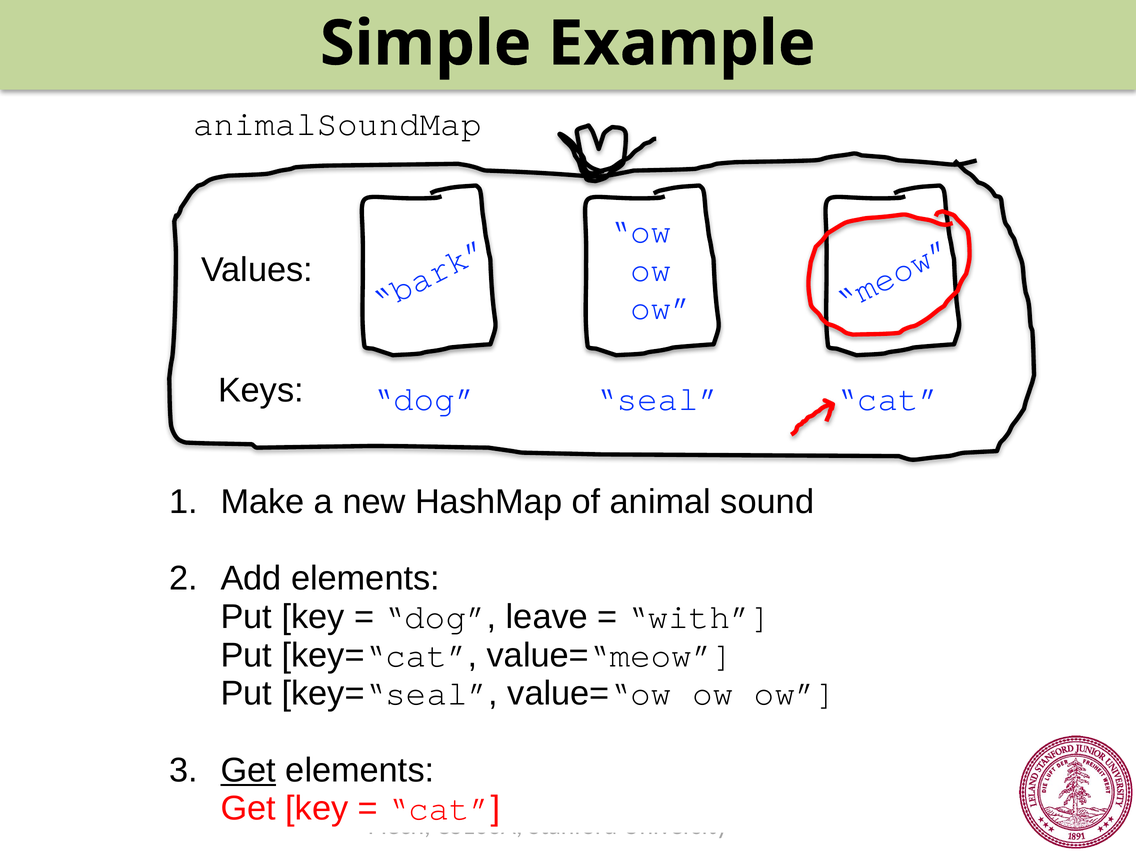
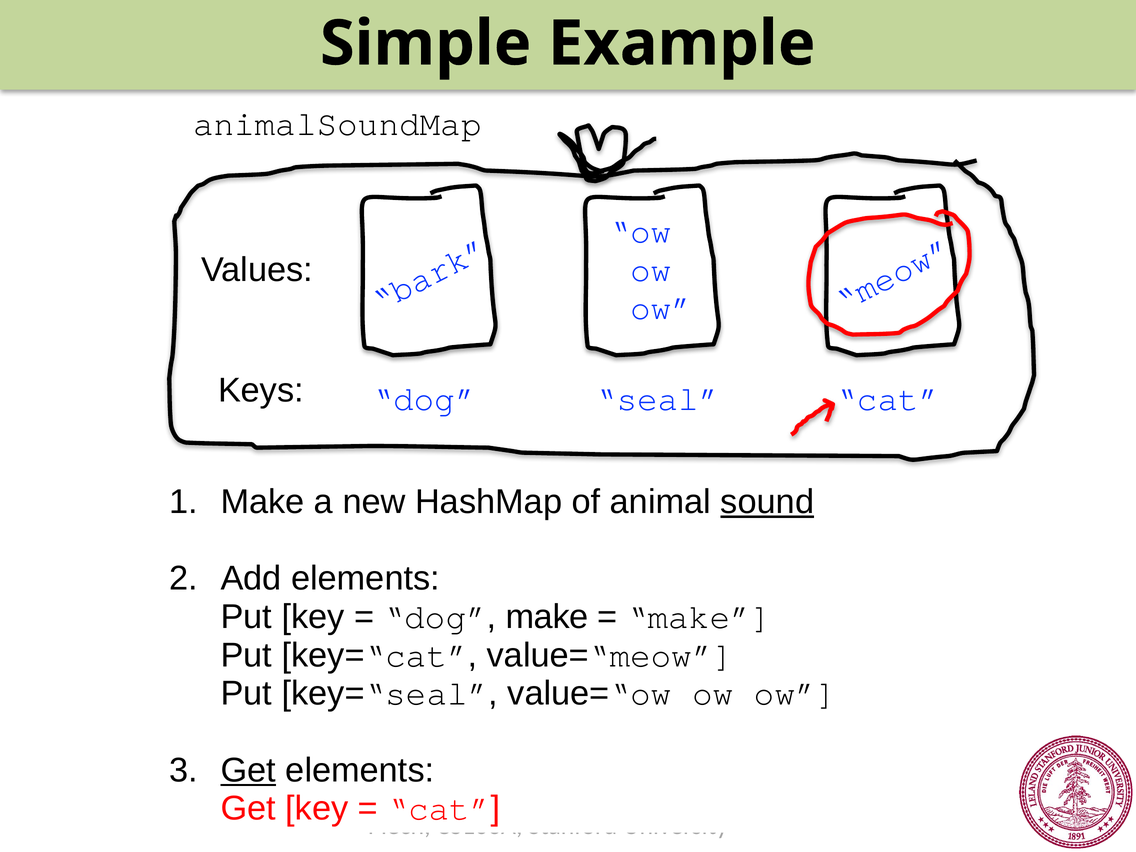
sound underline: none -> present
dog leave: leave -> make
with at (699, 617): with -> make
